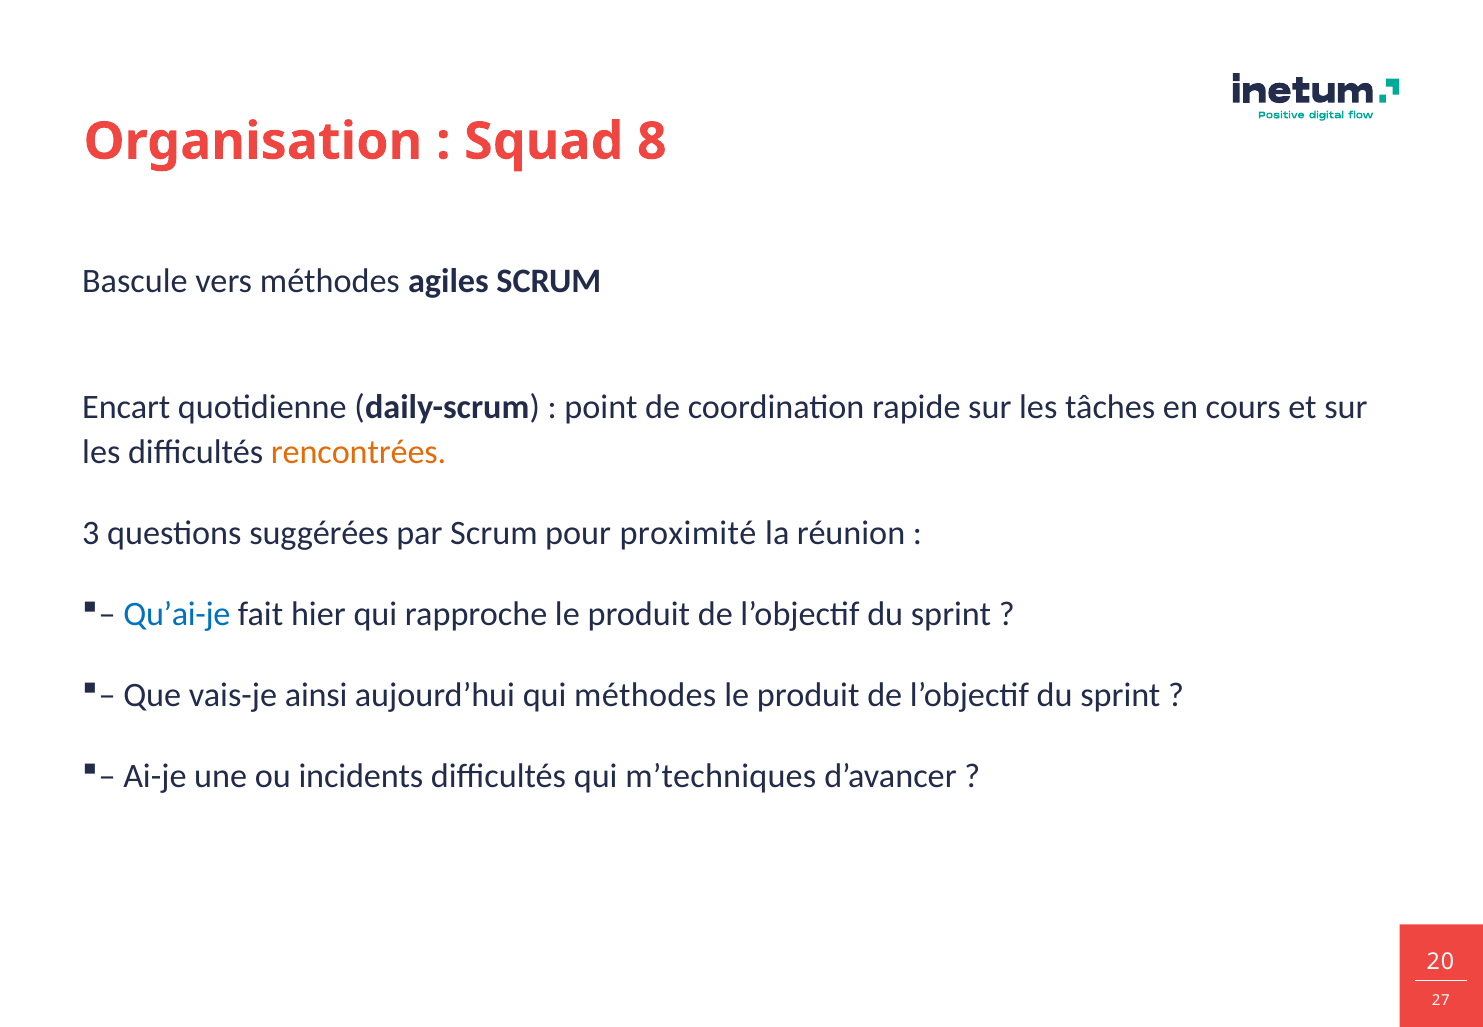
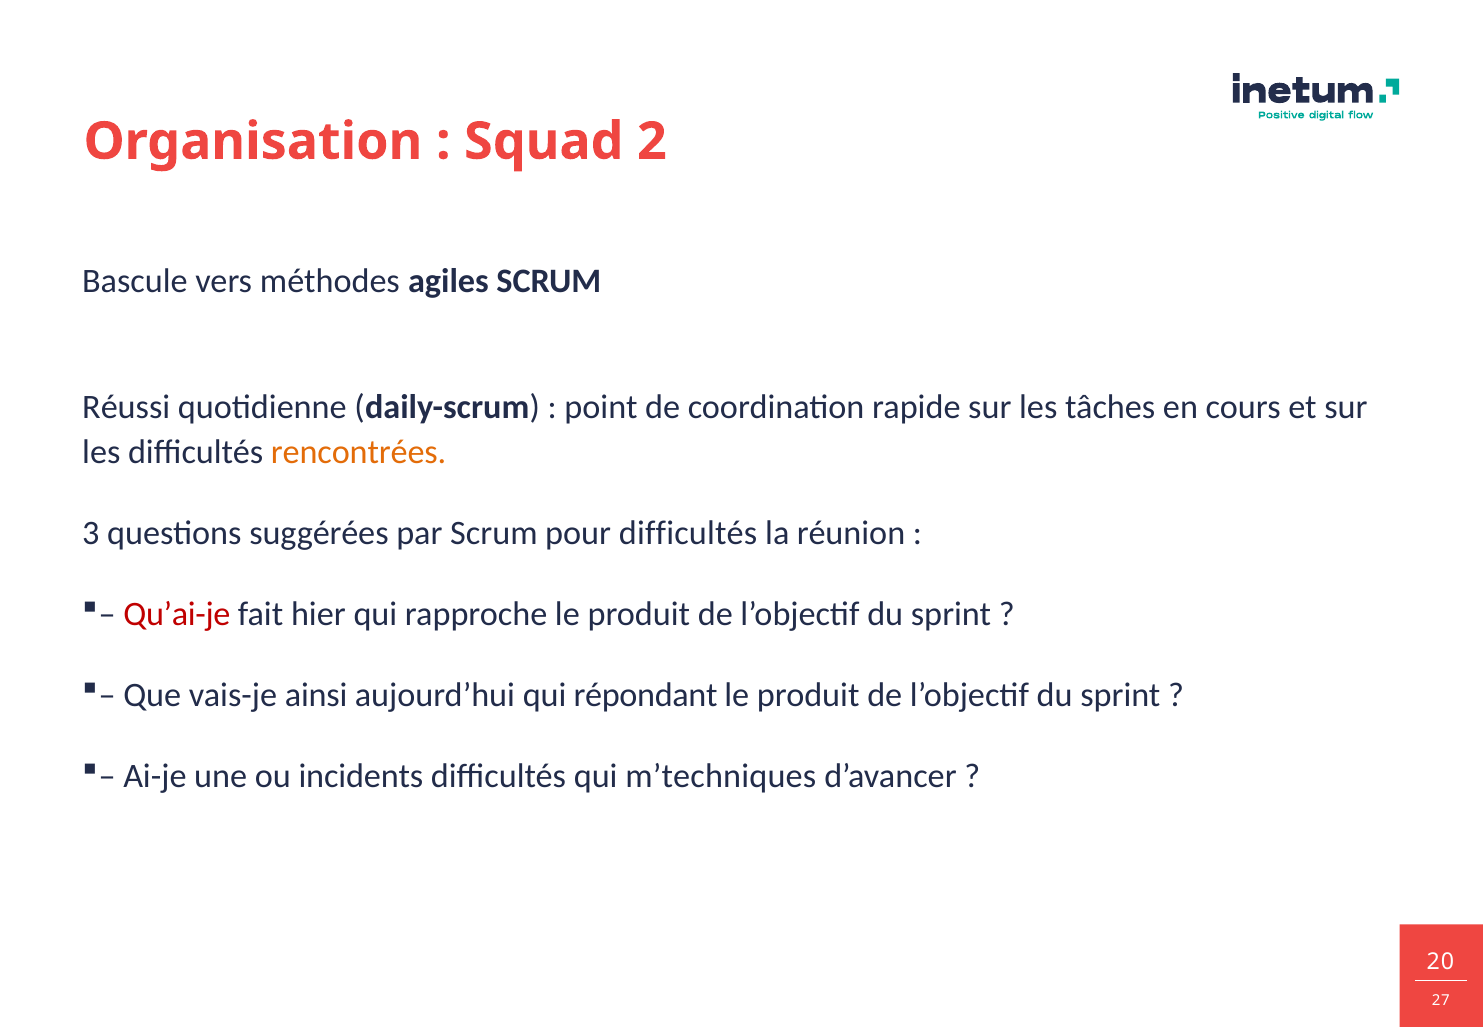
8: 8 -> 2
Encart: Encart -> Réussi
pour proximité: proximité -> difficultés
Qu’ai-je colour: blue -> red
qui méthodes: méthodes -> répondant
